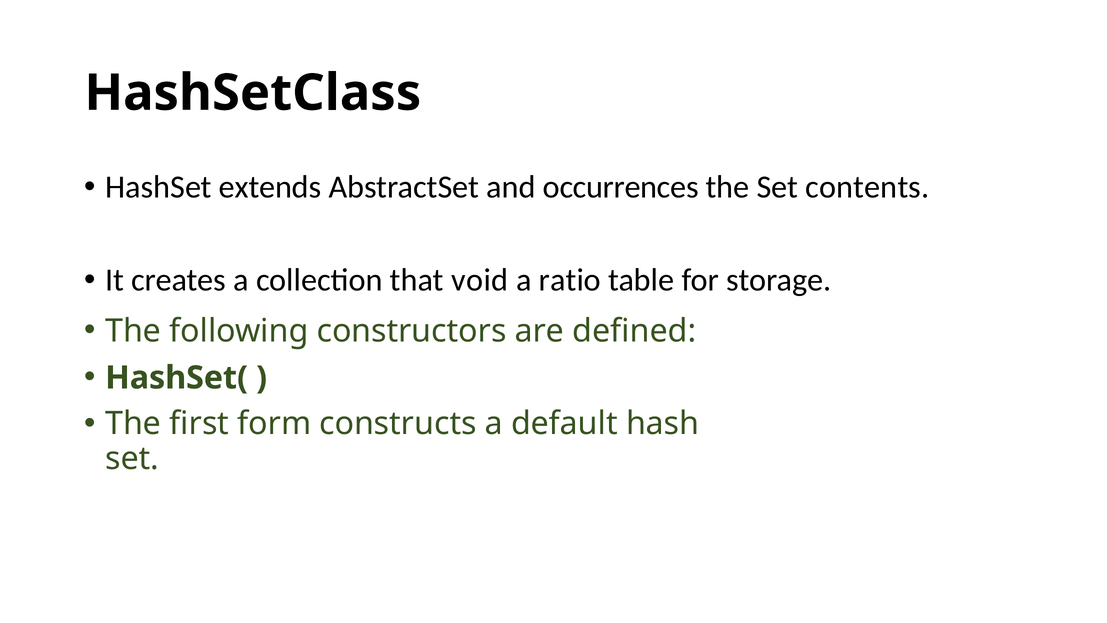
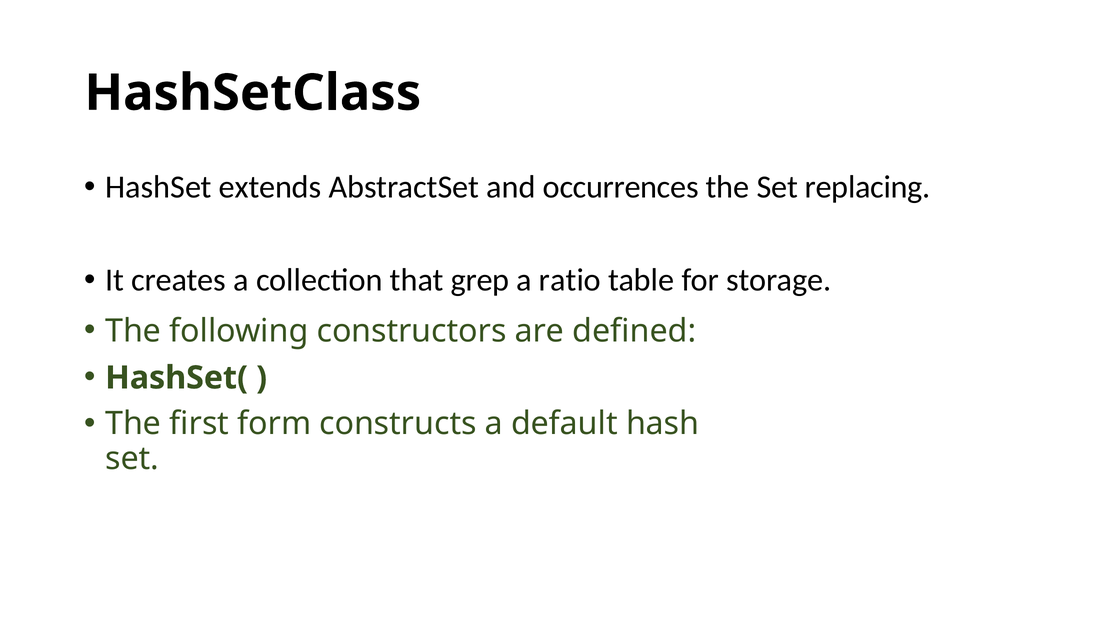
contents: contents -> replacing
void: void -> grep
